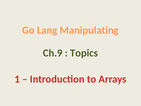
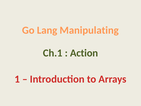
Ch.9: Ch.9 -> Ch.1
Topics: Topics -> Action
